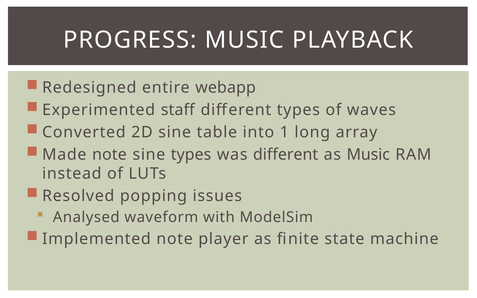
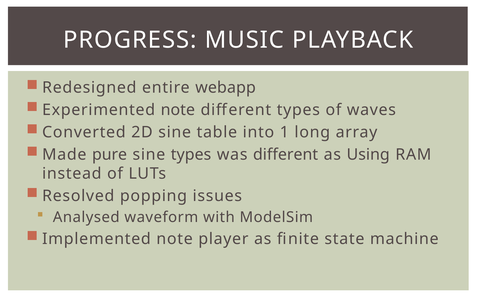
Experimented staff: staff -> note
Made note: note -> pure
as Music: Music -> Using
